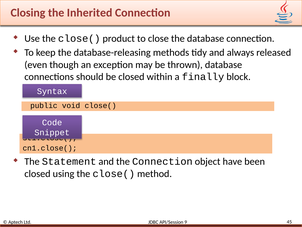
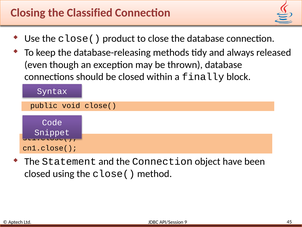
Inherited: Inherited -> Classified
